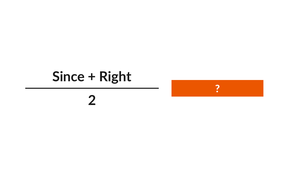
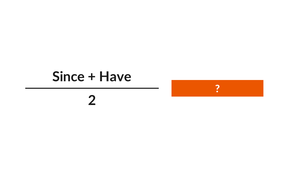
Right: Right -> Have
